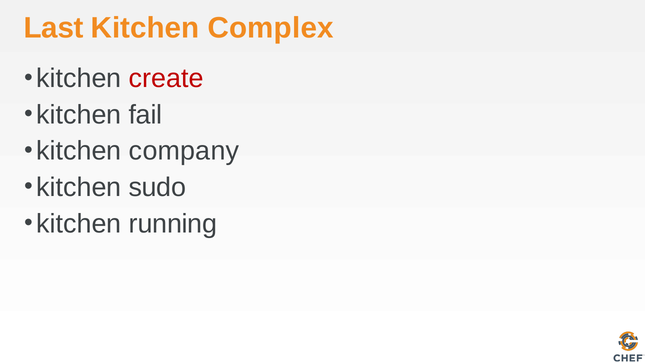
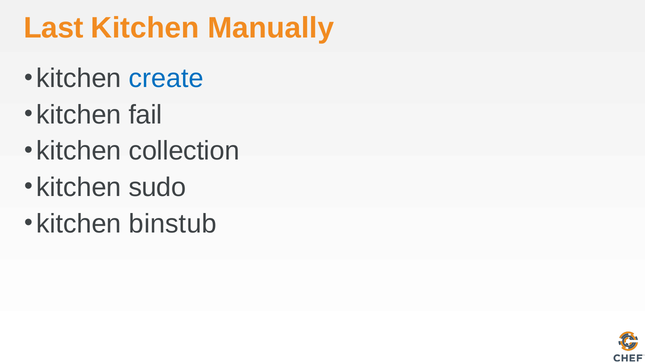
Complex: Complex -> Manually
create colour: red -> blue
company: company -> collection
running: running -> binstub
